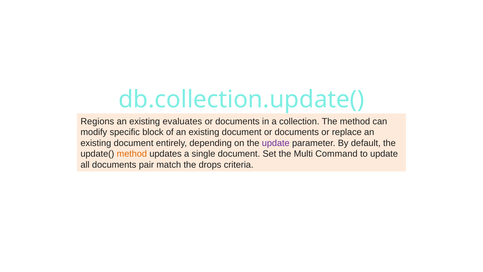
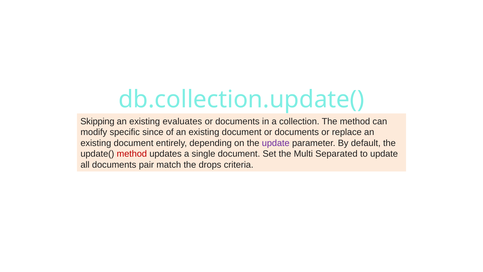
Regions: Regions -> Skipping
block: block -> since
method at (132, 154) colour: orange -> red
Command: Command -> Separated
